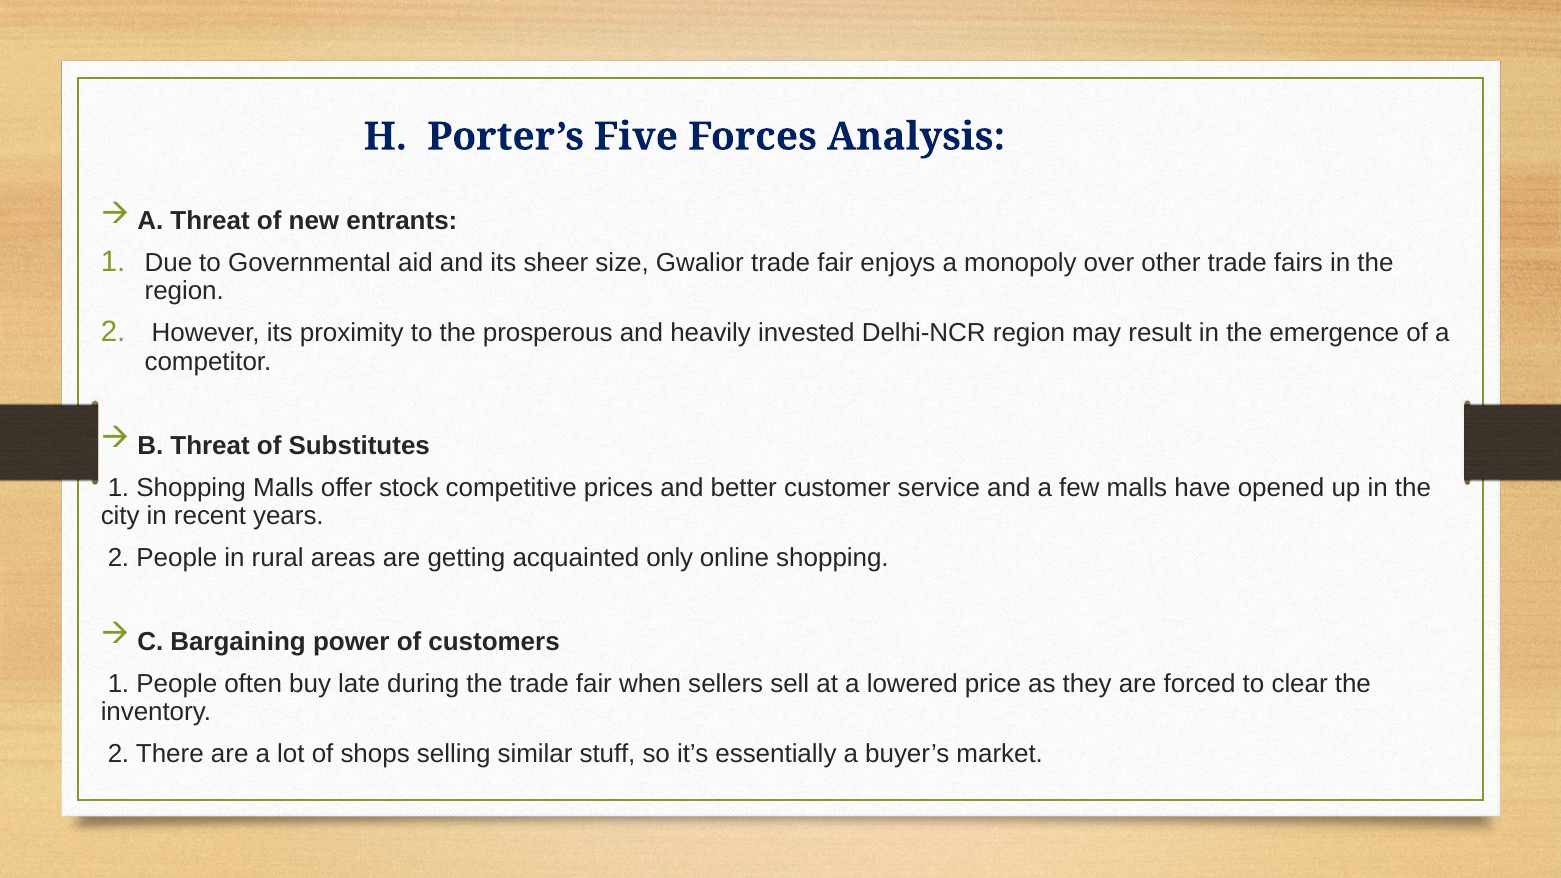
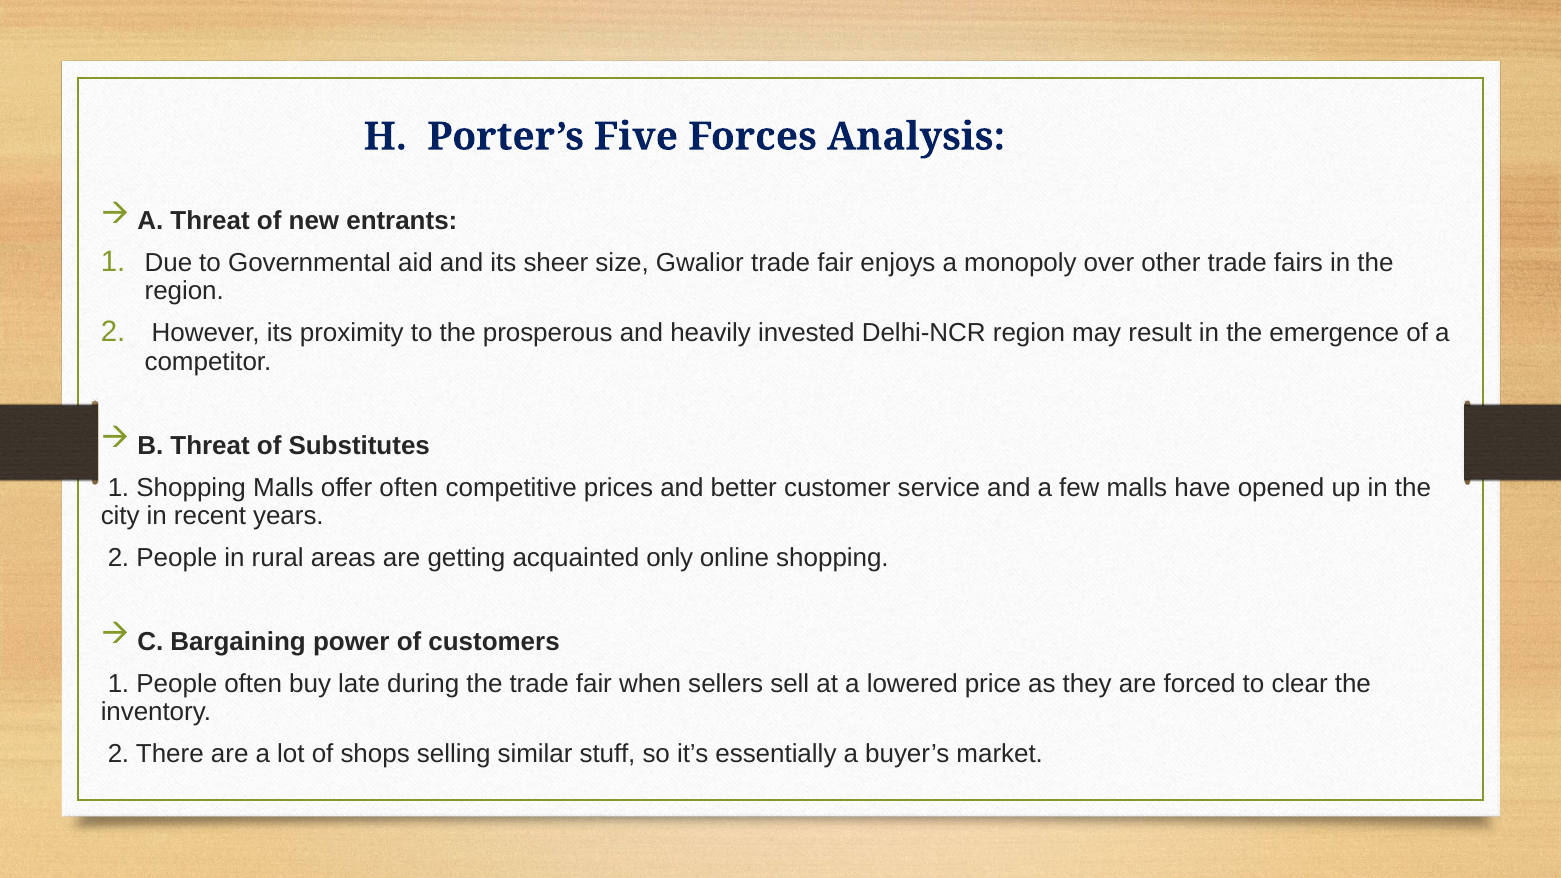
offer stock: stock -> often
